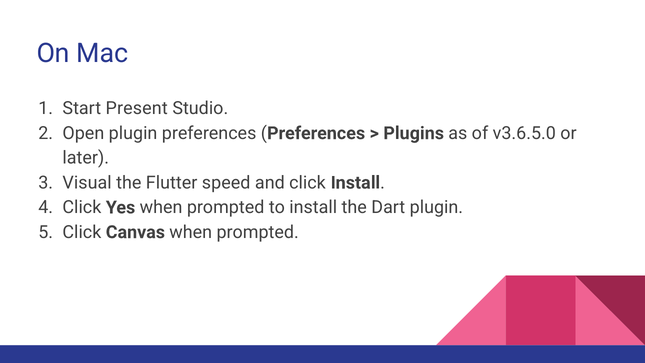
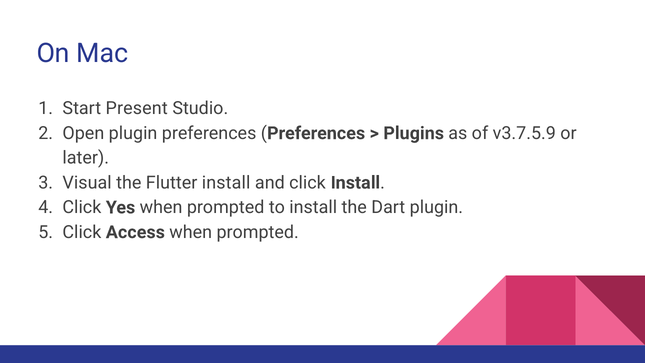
v3.6.5.0: v3.6.5.0 -> v3.7.5.9
Flutter speed: speed -> install
Canvas: Canvas -> Access
